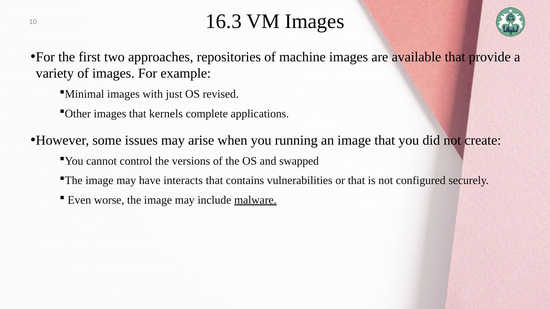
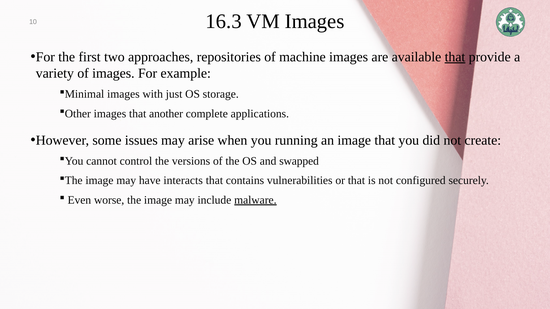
that at (455, 57) underline: none -> present
revised: revised -> storage
kernels: kernels -> another
